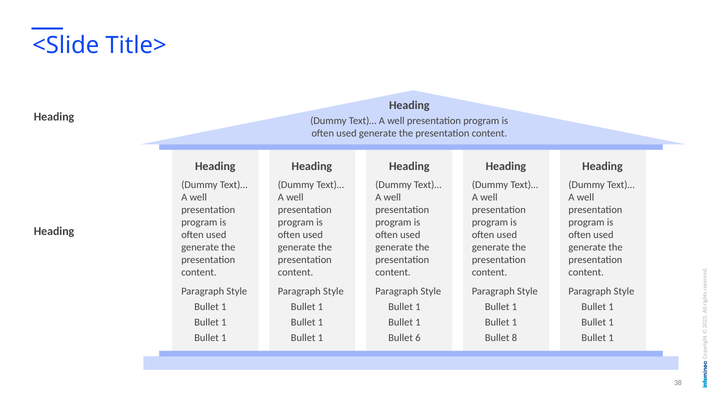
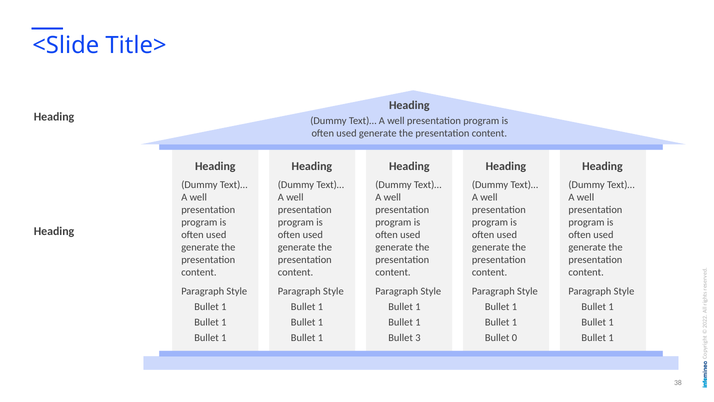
6: 6 -> 3
8 at (514, 338): 8 -> 0
